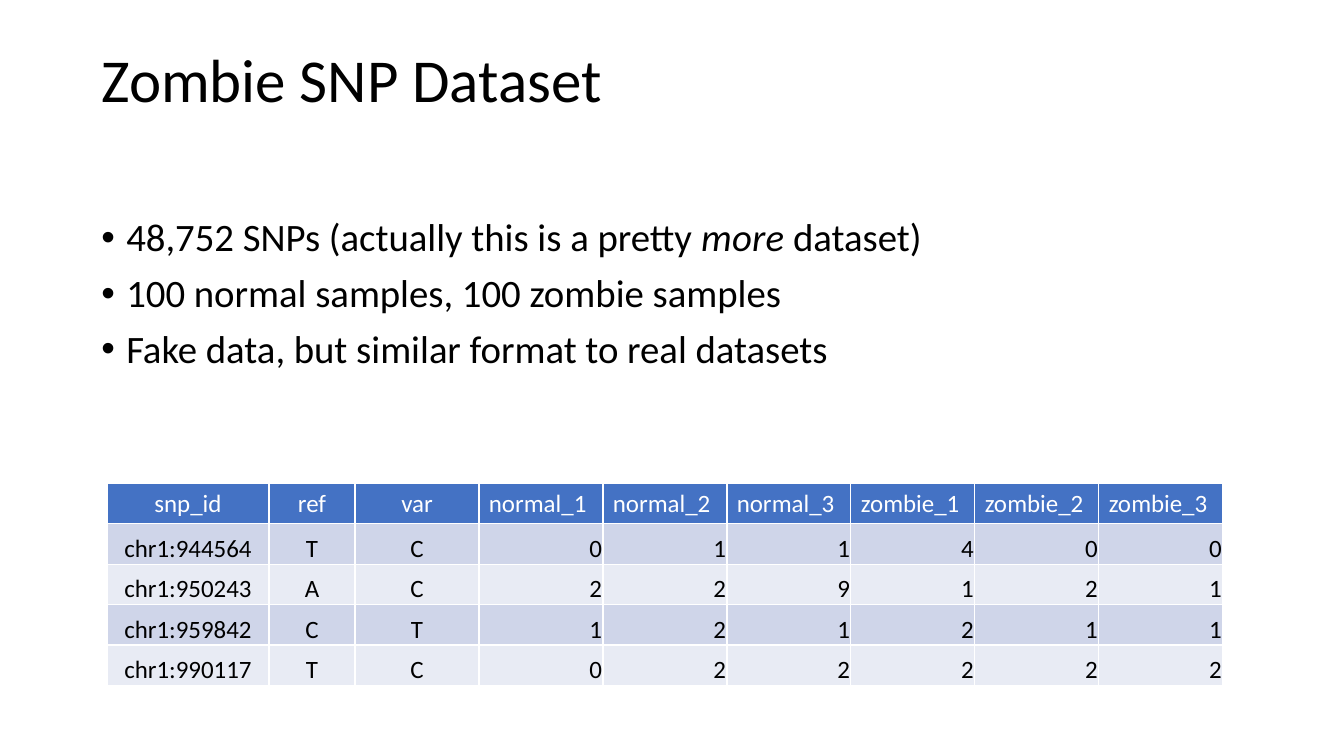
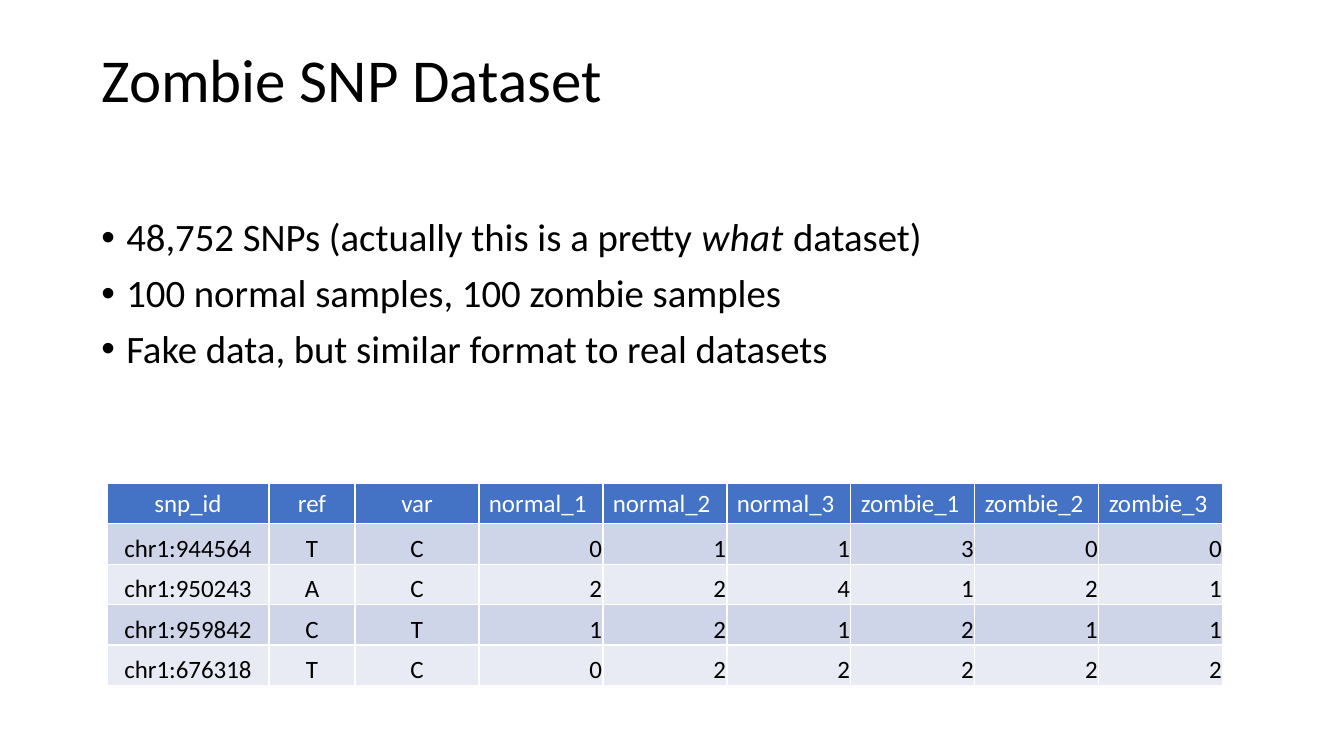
more: more -> what
4: 4 -> 3
9: 9 -> 4
chr1:990117: chr1:990117 -> chr1:676318
